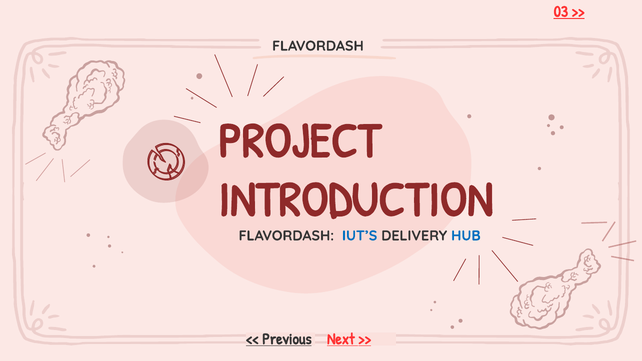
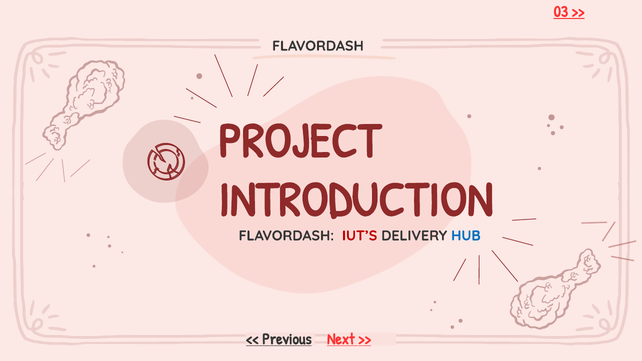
IUT’S colour: blue -> red
